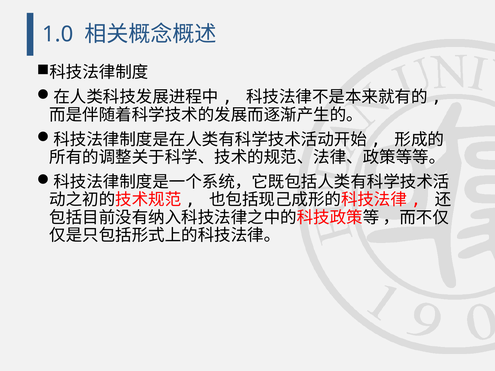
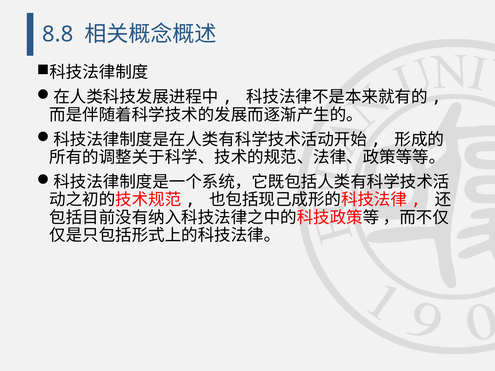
1.0: 1.0 -> 8.8
